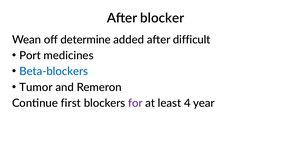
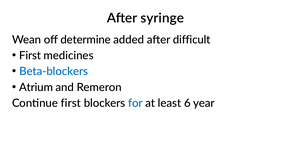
blocker: blocker -> syringe
Port at (30, 56): Port -> First
Tumor: Tumor -> Atrium
for colour: purple -> blue
4: 4 -> 6
